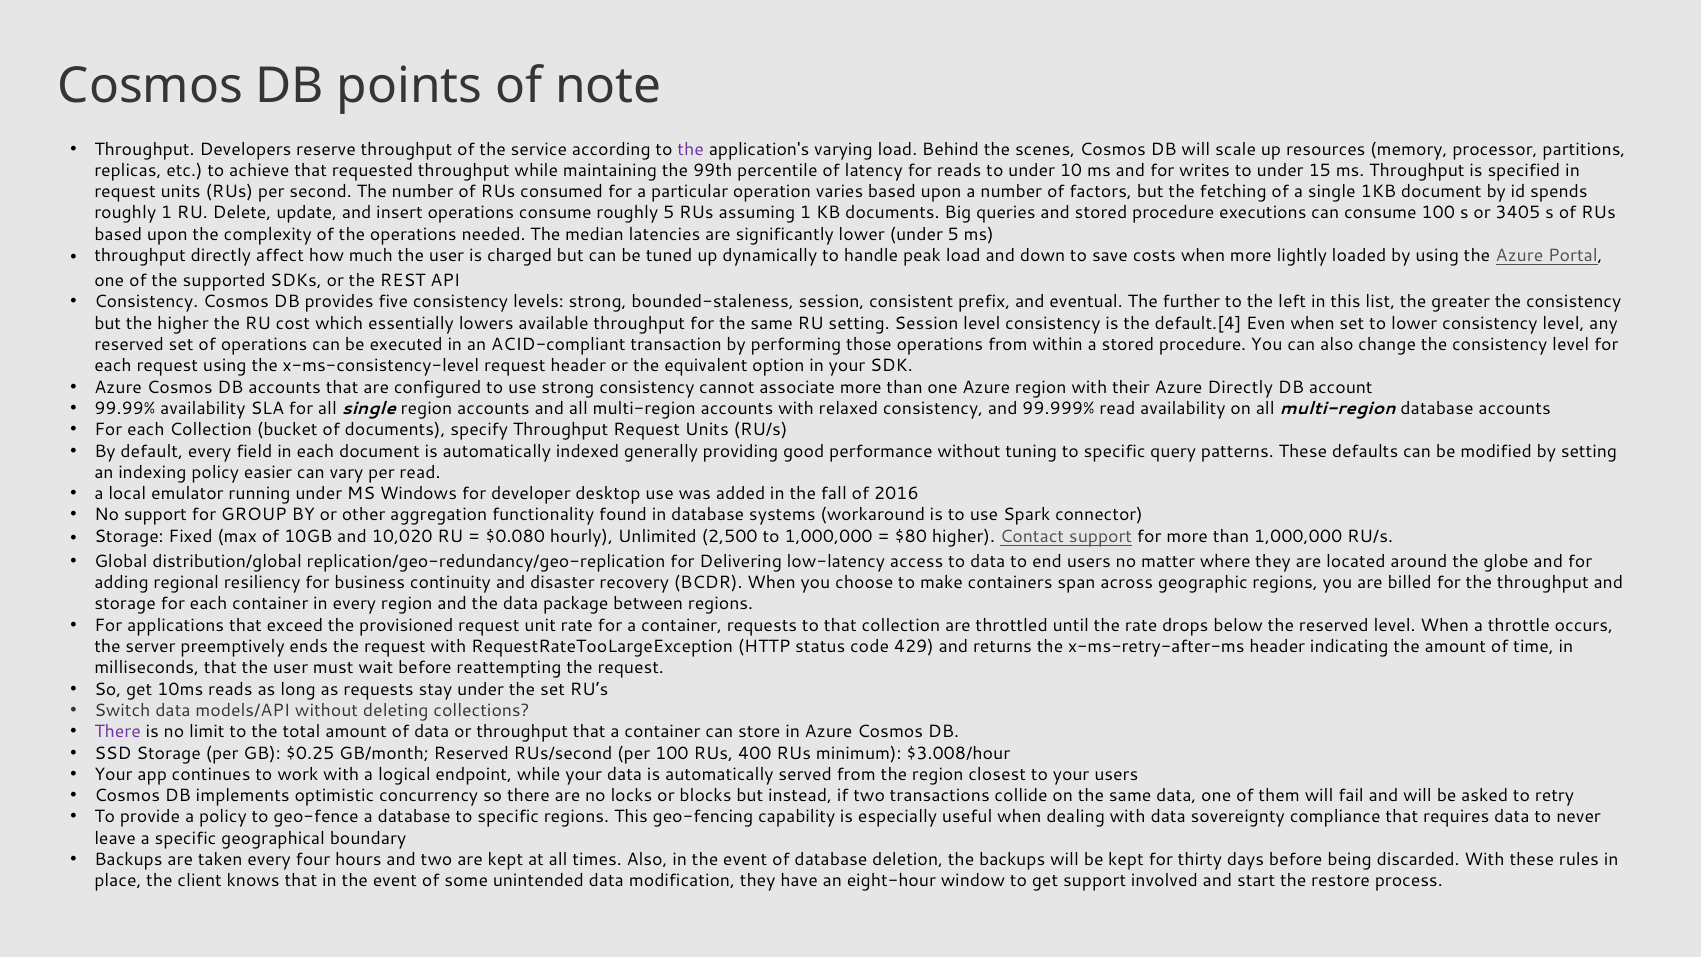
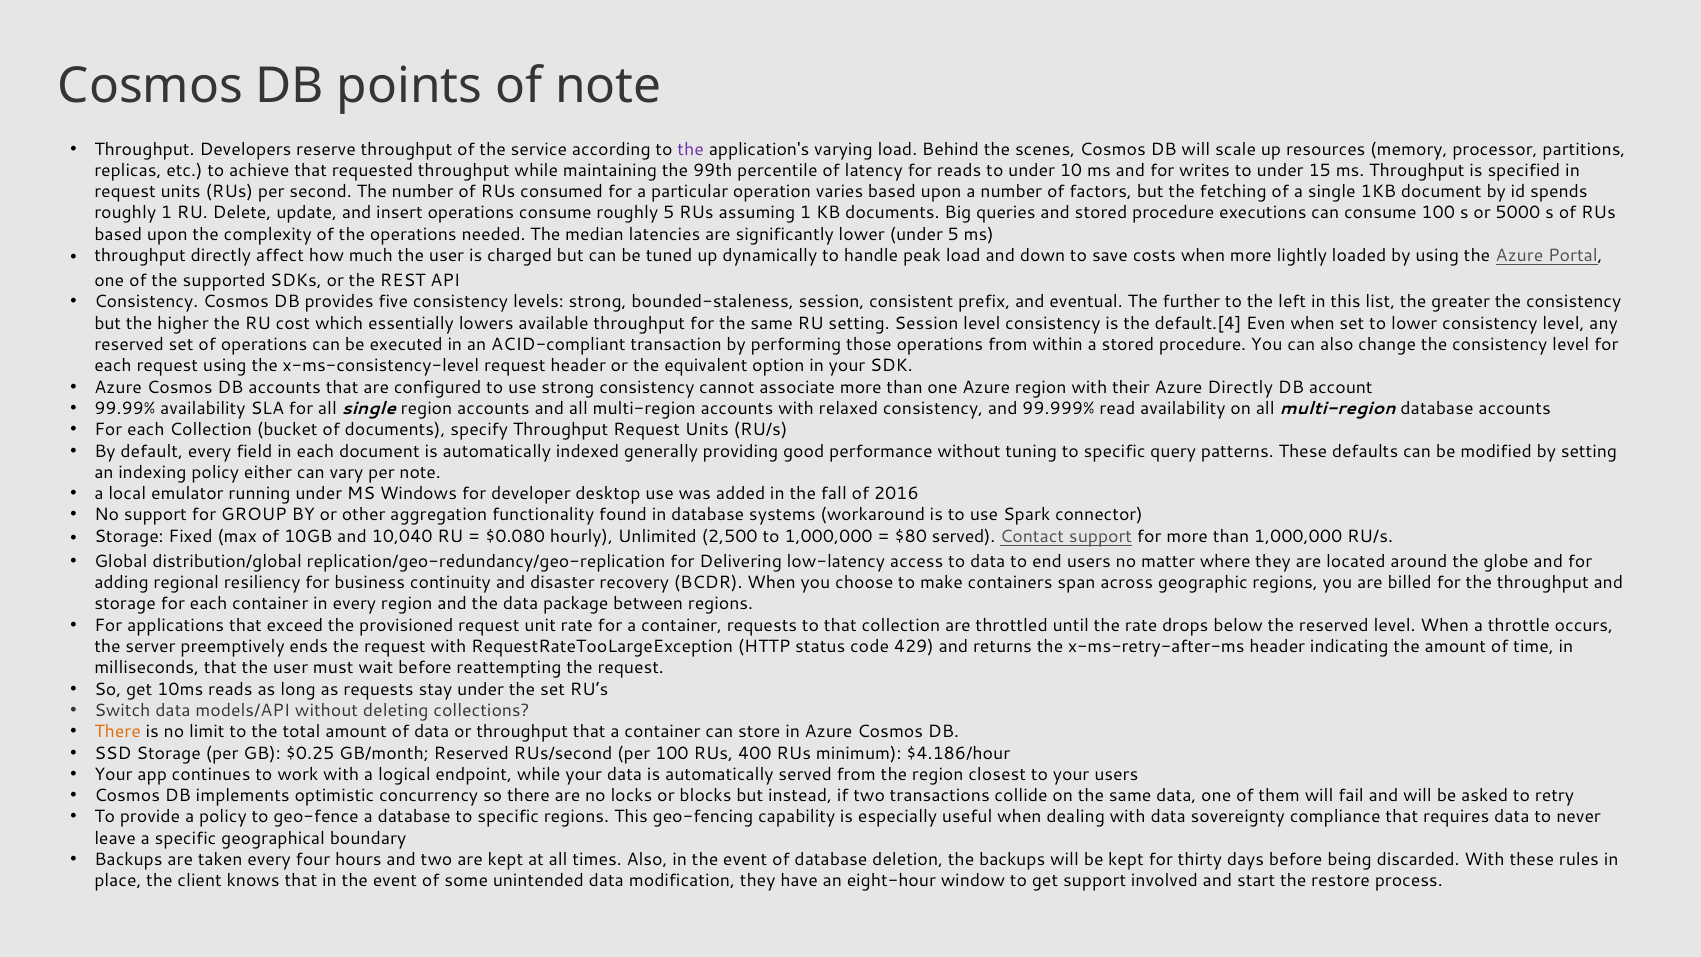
3405: 3405 -> 5000
easier: easier -> either
per read: read -> note
10,020: 10,020 -> 10,040
$80 higher: higher -> served
There at (118, 732) colour: purple -> orange
$3.008/hour: $3.008/hour -> $4.186/hour
